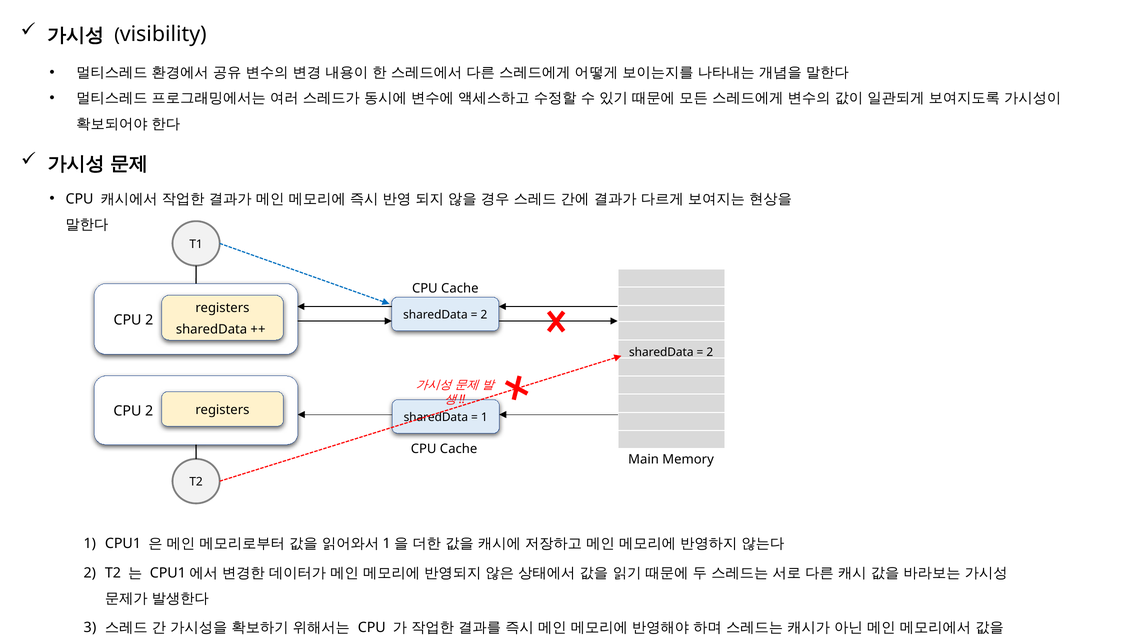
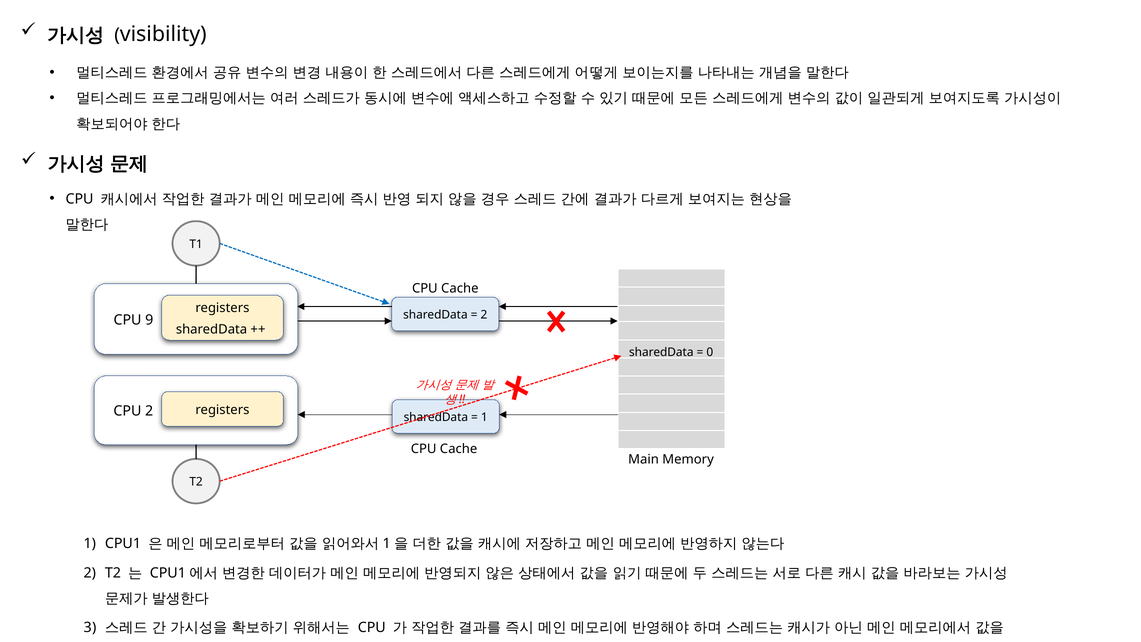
2 at (149, 320): 2 -> 9
2 at (710, 352): 2 -> 0
